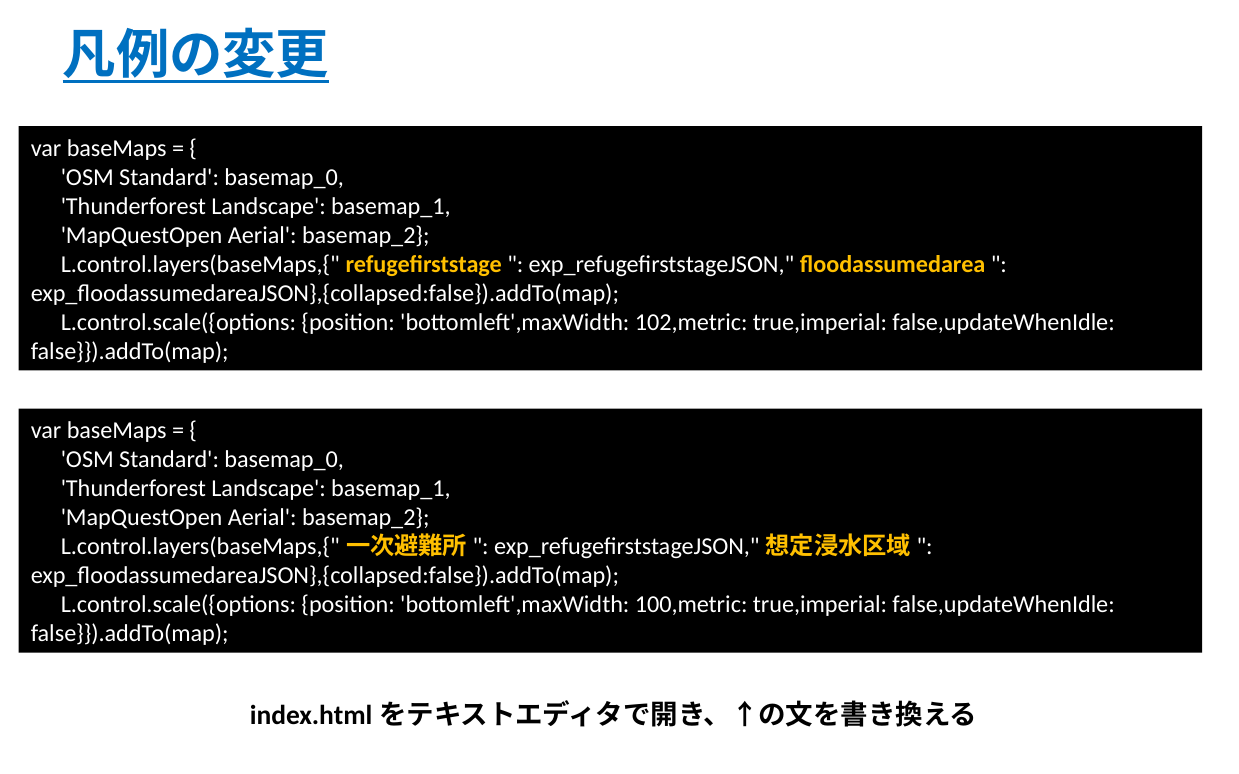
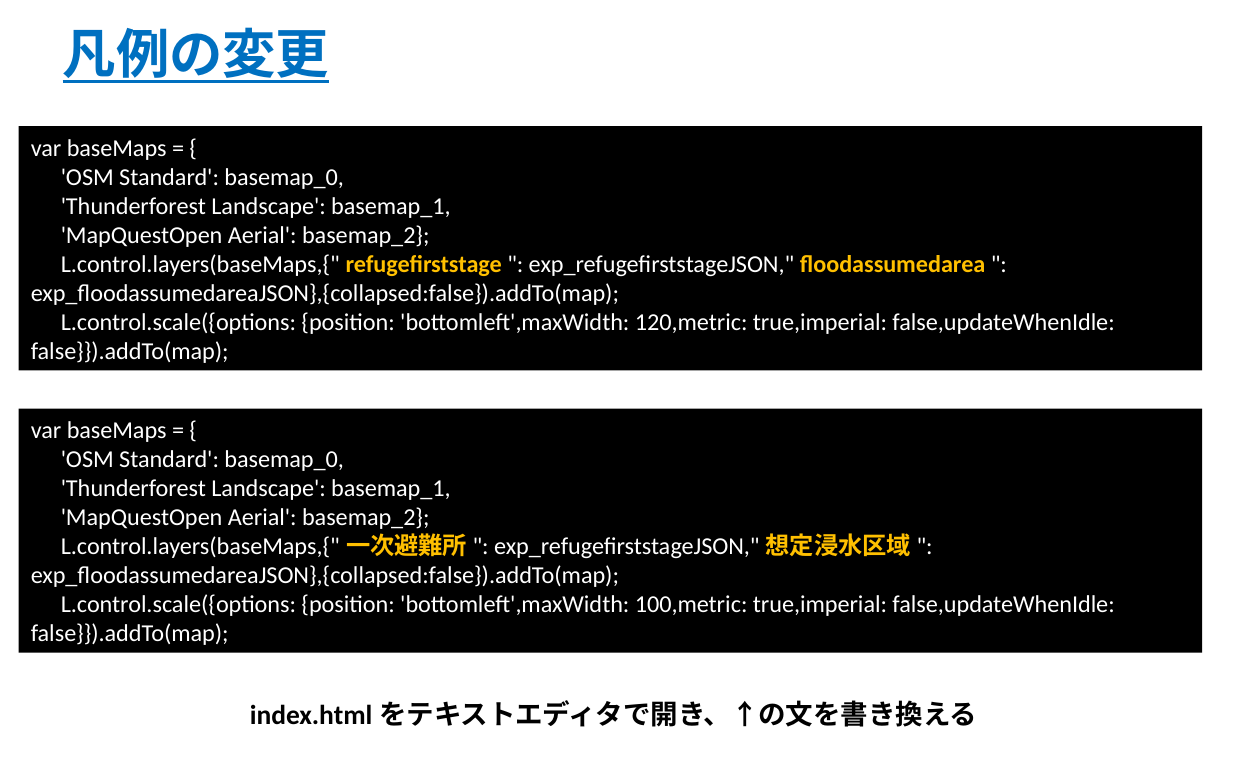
102,metric: 102,metric -> 120,metric
